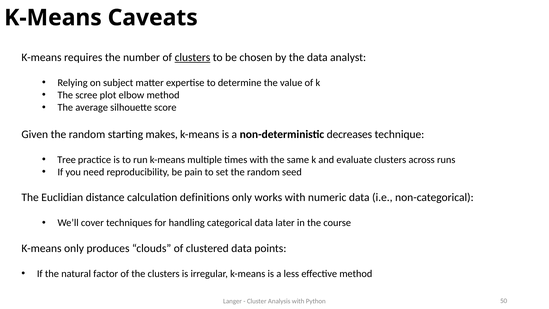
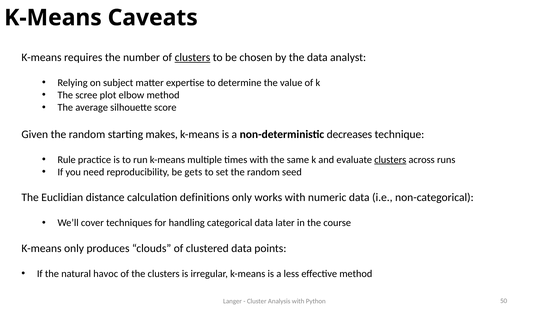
Tree: Tree -> Rule
clusters at (390, 160) underline: none -> present
pain: pain -> gets
factor: factor -> havoc
